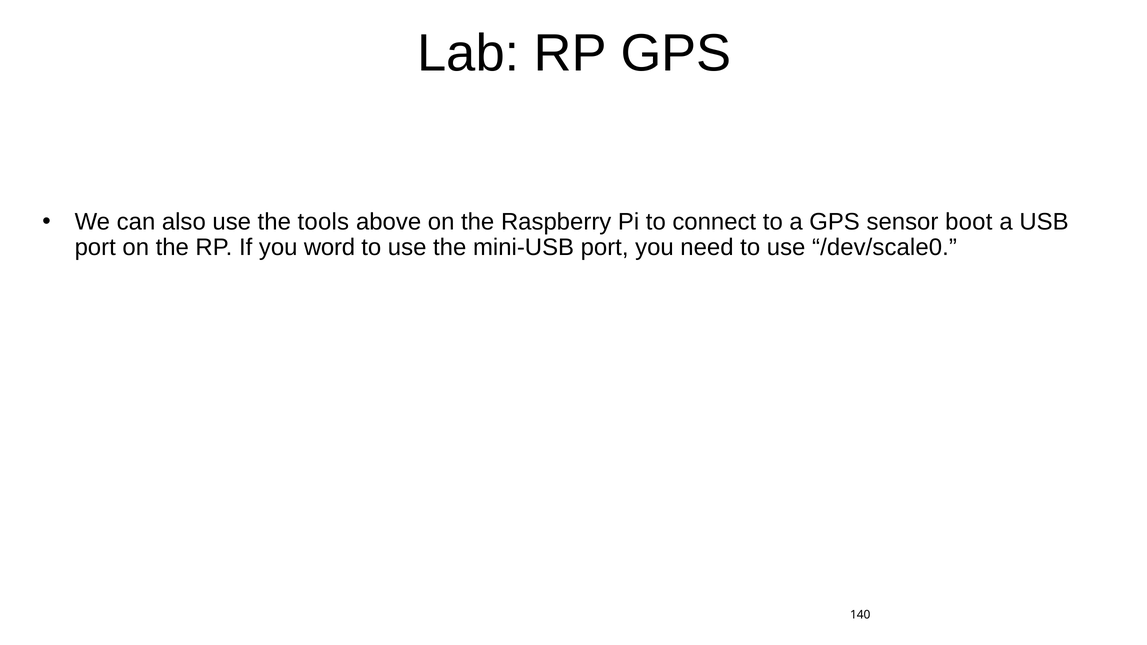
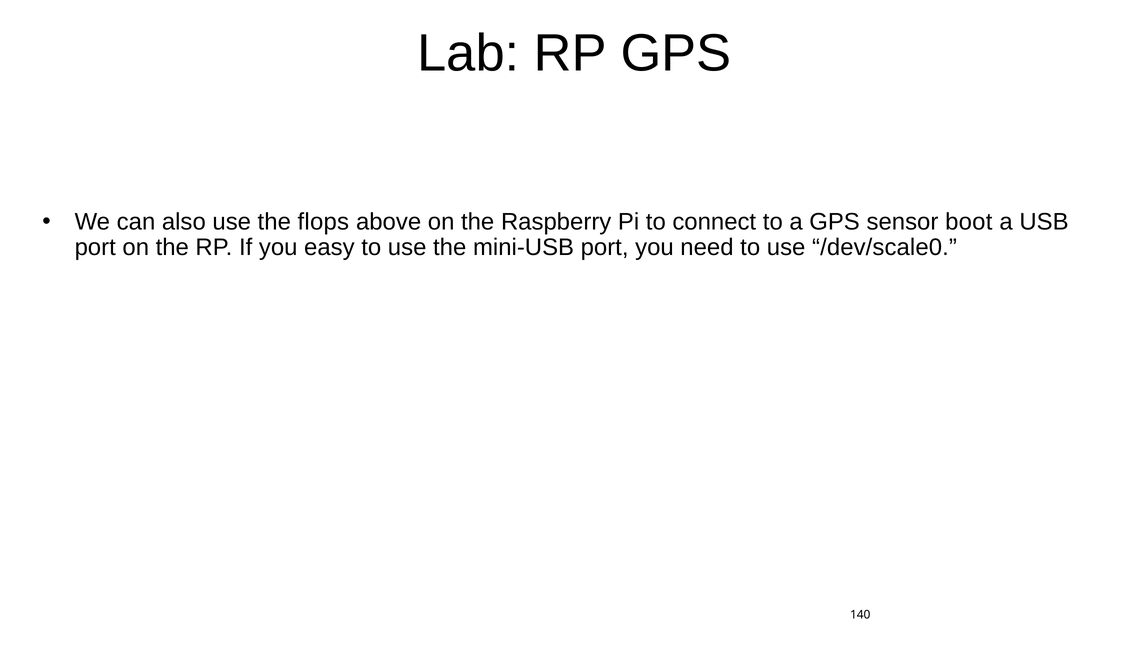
tools: tools -> flops
word: word -> easy
